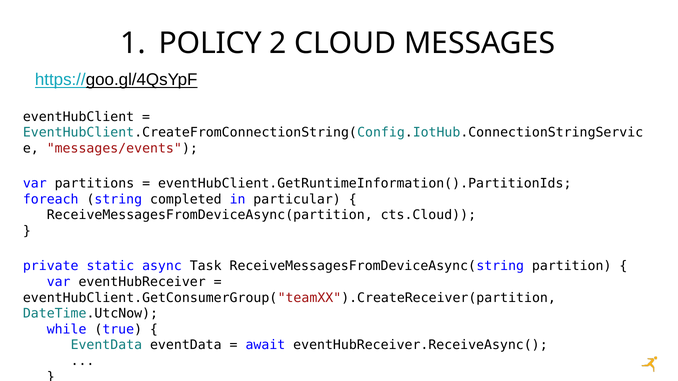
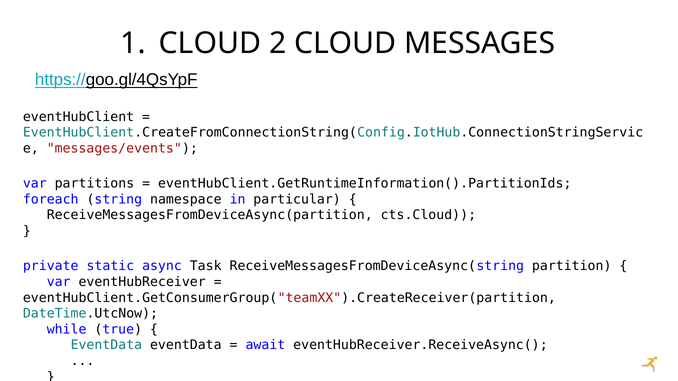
POLICY at (210, 43): POLICY -> CLOUD
completed: completed -> namespace
